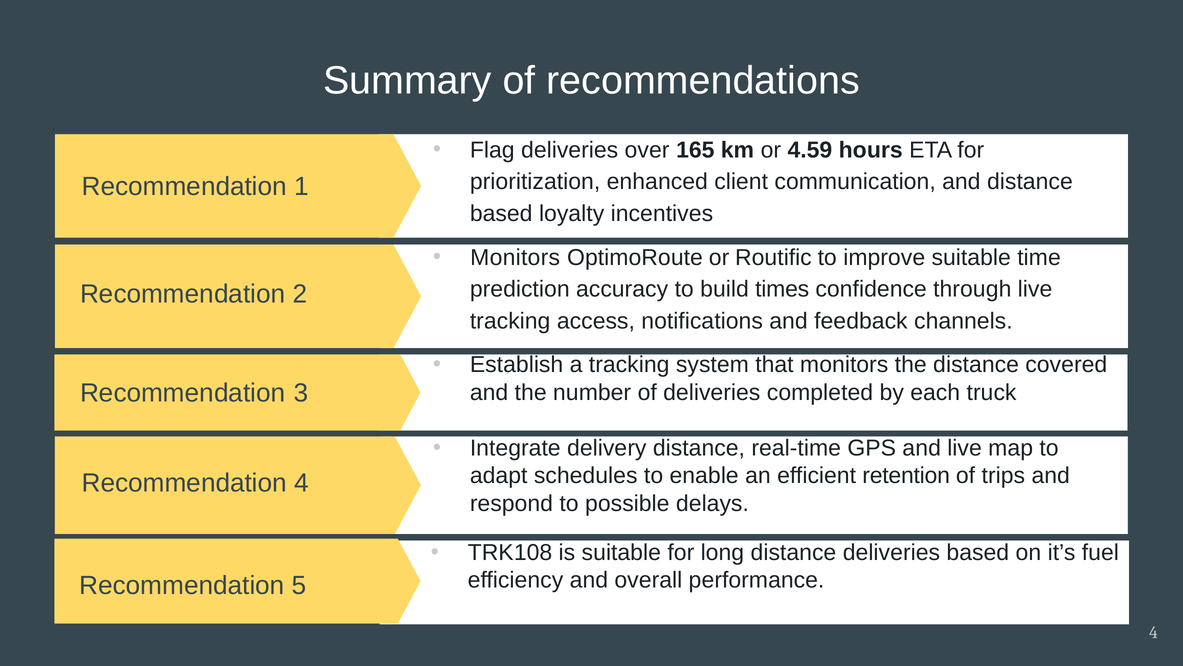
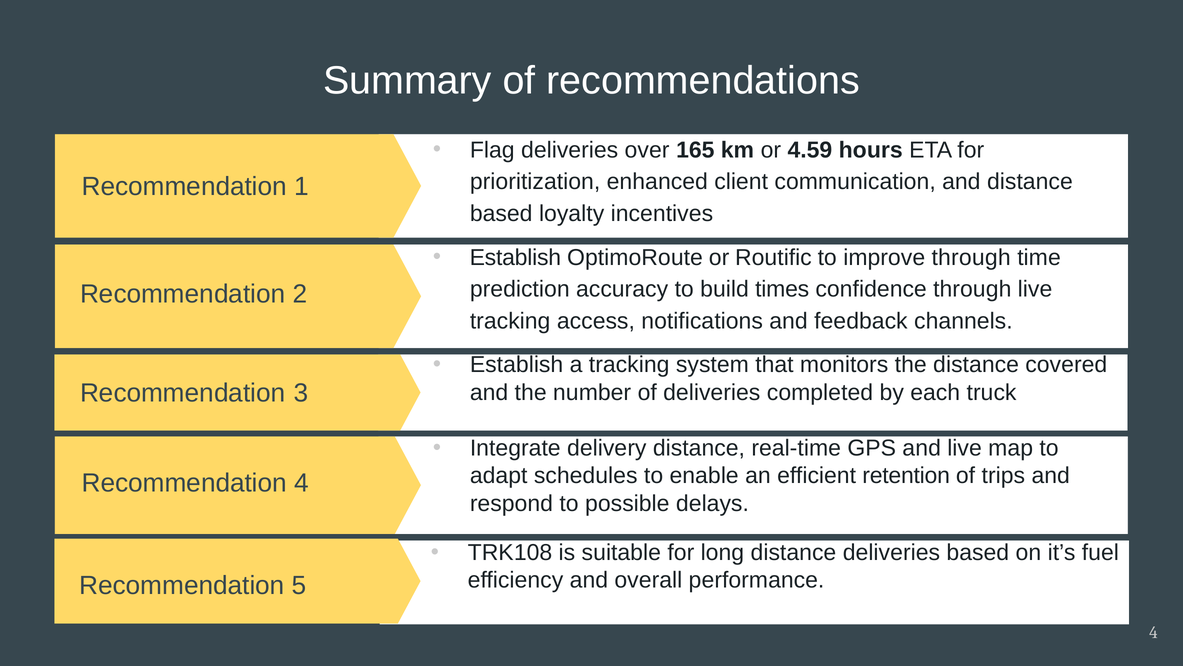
Monitors at (515, 257): Monitors -> Establish
improve suitable: suitable -> through
